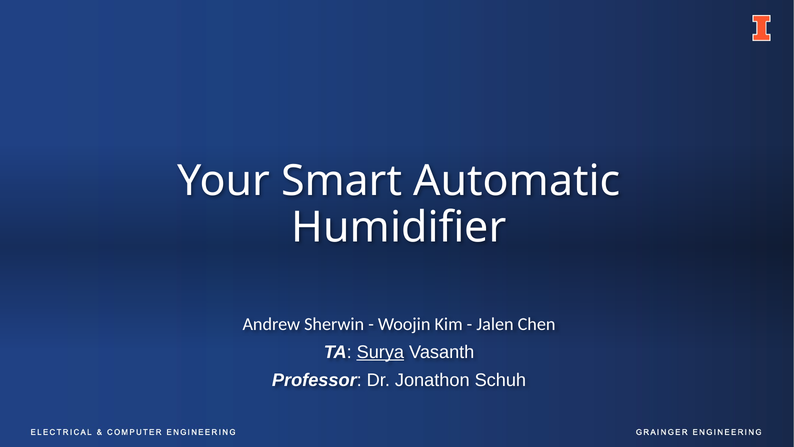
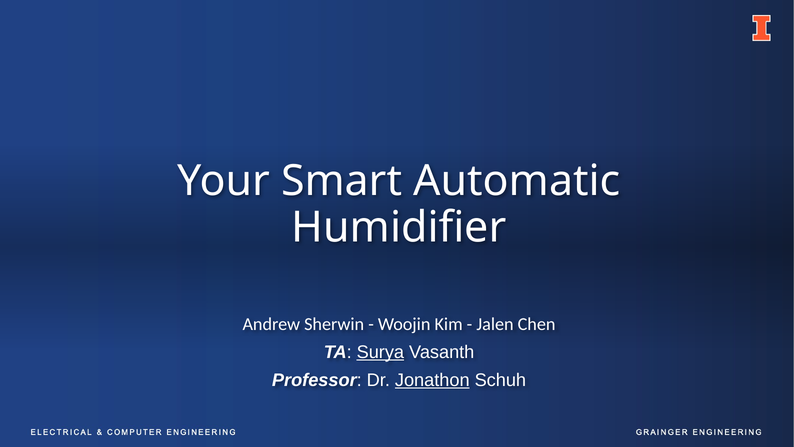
Jonathon underline: none -> present
